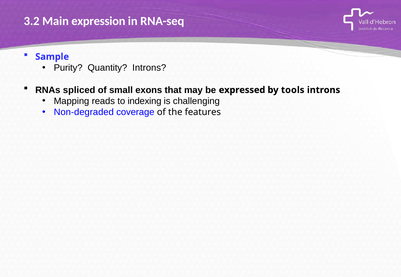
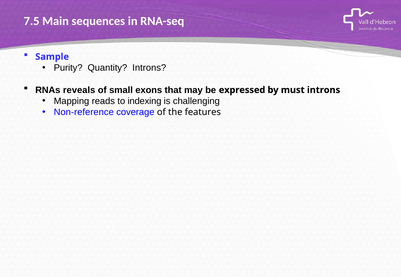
3.2: 3.2 -> 7.5
expression: expression -> sequences
spliced: spliced -> reveals
tools: tools -> must
Non-degraded: Non-degraded -> Non-reference
